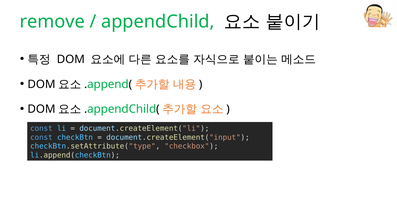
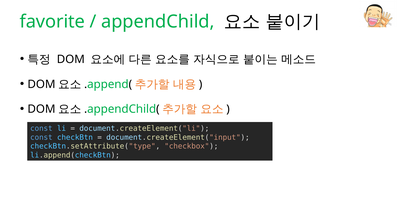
remove: remove -> favorite
